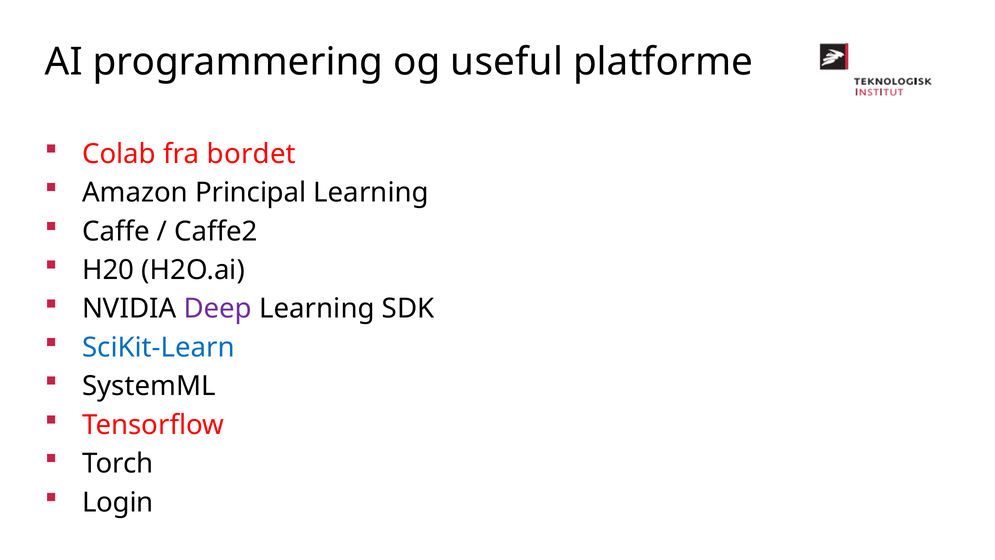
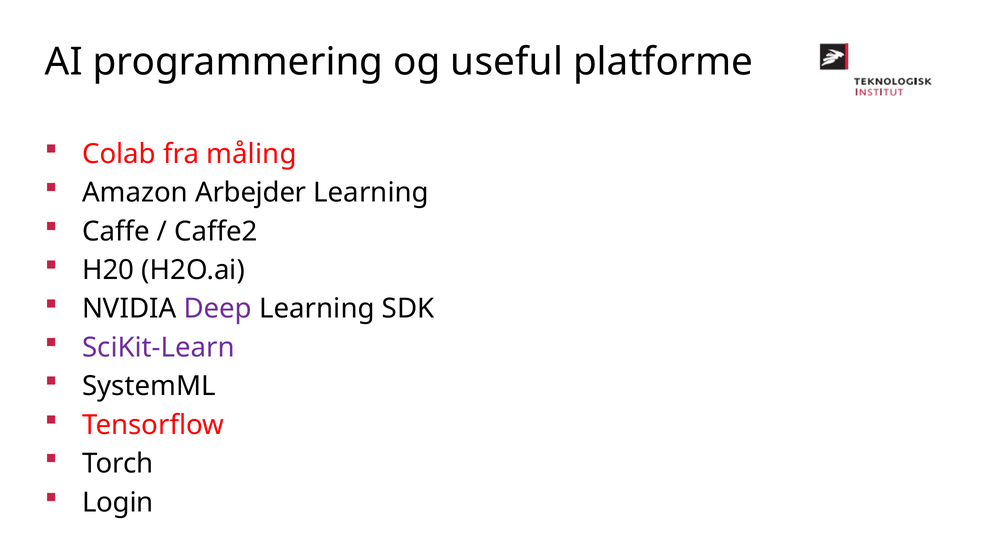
bordet: bordet -> måling
Principal: Principal -> Arbejder
SciKit-Learn colour: blue -> purple
